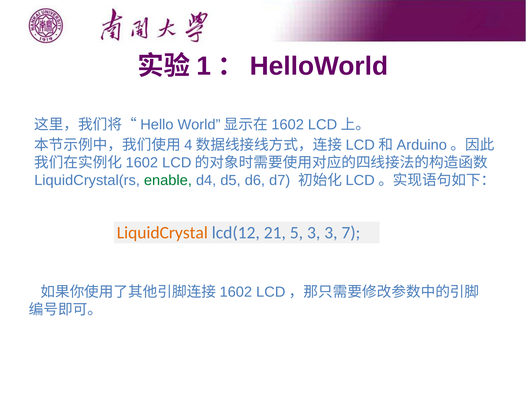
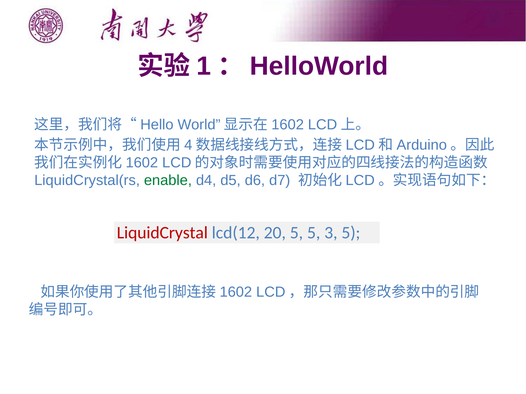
LiquidCrystal colour: orange -> red
21: 21 -> 20
5 3: 3 -> 5
3 7: 7 -> 5
